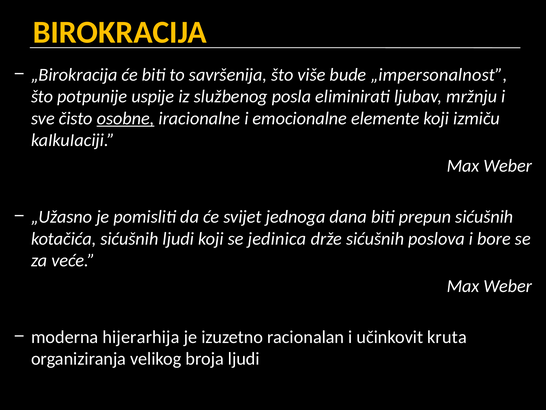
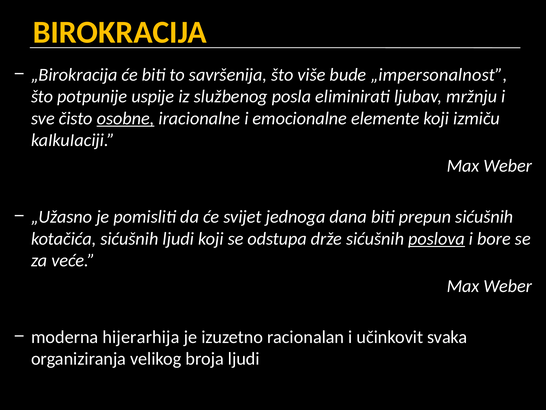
jedinica: jedinica -> odstupa
poslova underline: none -> present
kruta: kruta -> svaka
